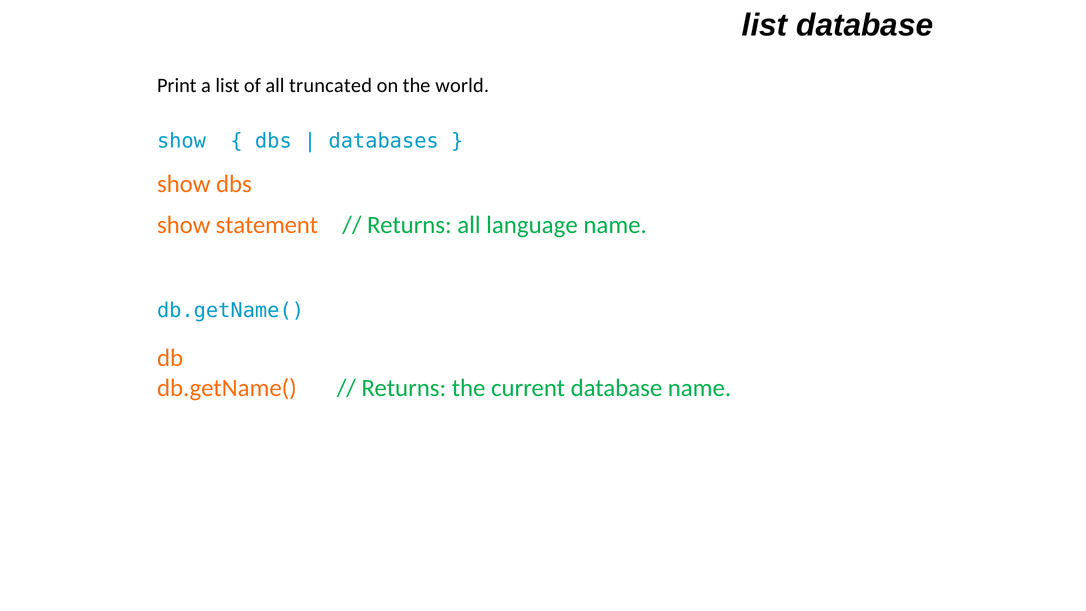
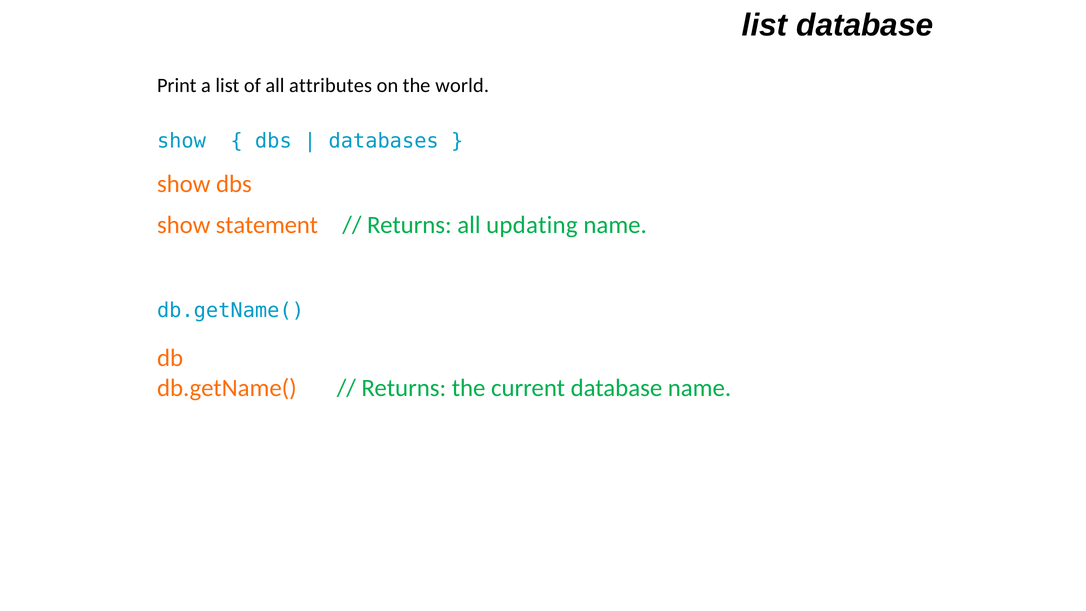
truncated: truncated -> attributes
language: language -> updating
